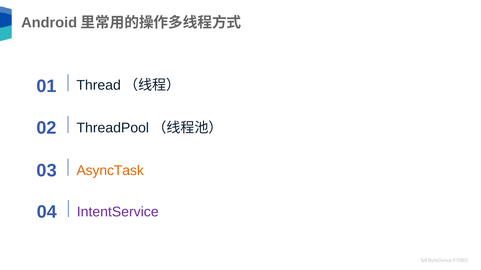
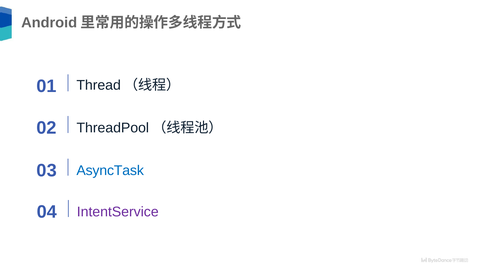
AsyncTask colour: orange -> blue
